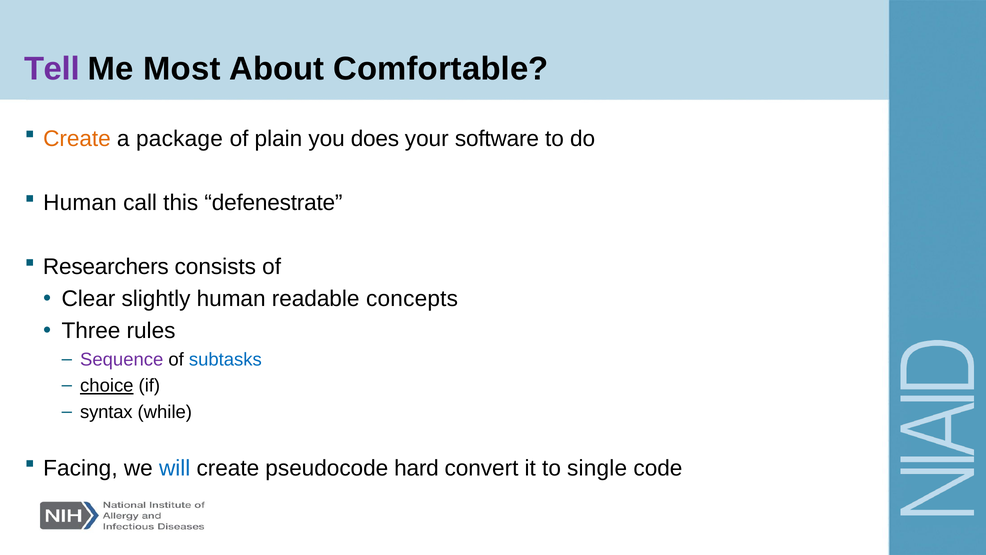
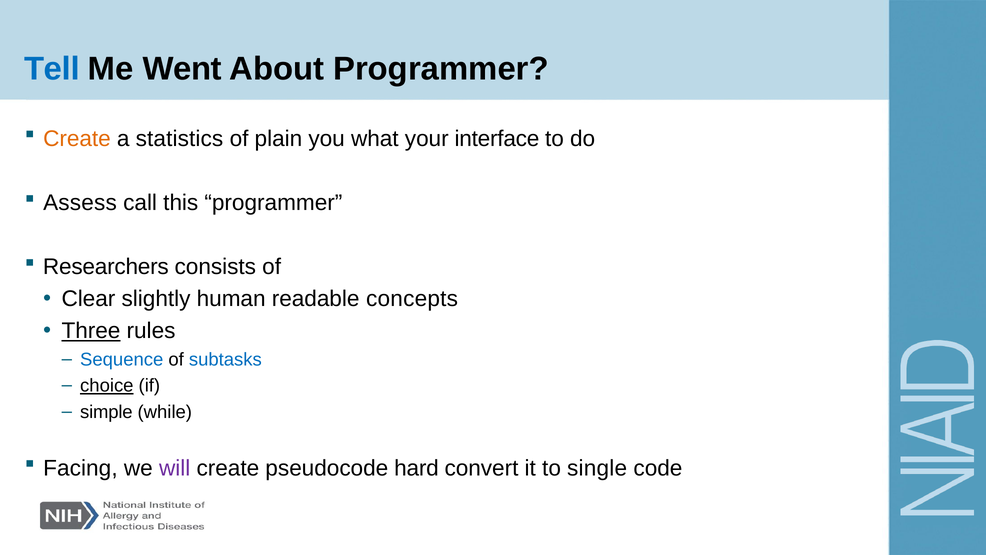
Tell colour: purple -> blue
Most: Most -> Went
About Comfortable: Comfortable -> Programmer
package: package -> statistics
does: does -> what
software: software -> interface
Human at (80, 203): Human -> Assess
this defenestrate: defenestrate -> programmer
Three underline: none -> present
Sequence colour: purple -> blue
syntax: syntax -> simple
will colour: blue -> purple
